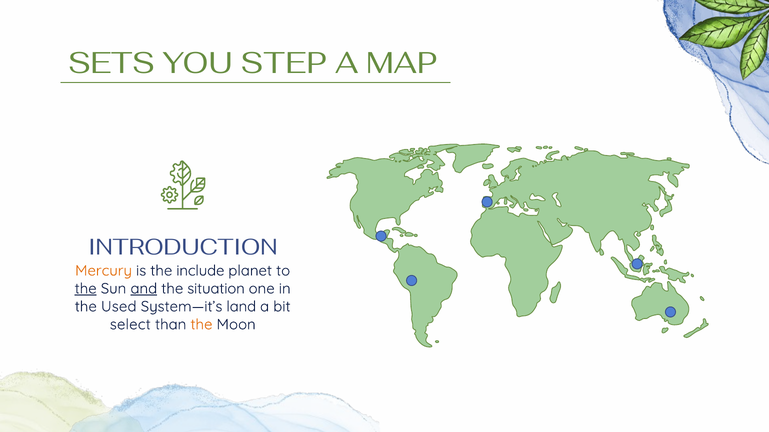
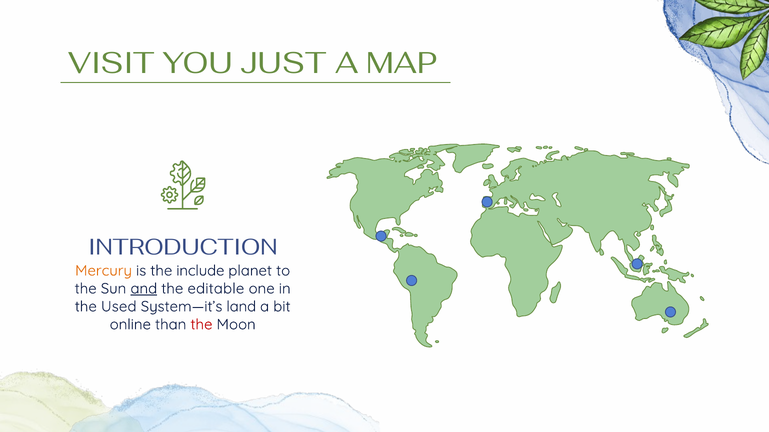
SETS: SETS -> VISIT
STEP: STEP -> JUST
the at (86, 289) underline: present -> none
situation: situation -> editable
select: select -> online
the at (201, 325) colour: orange -> red
